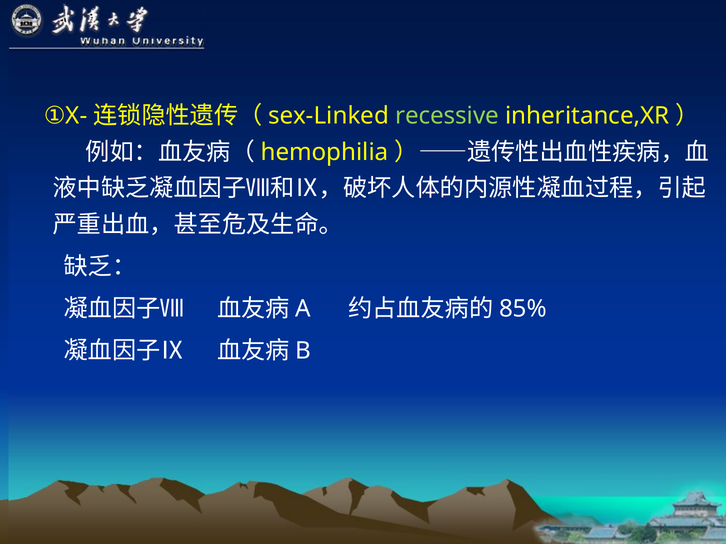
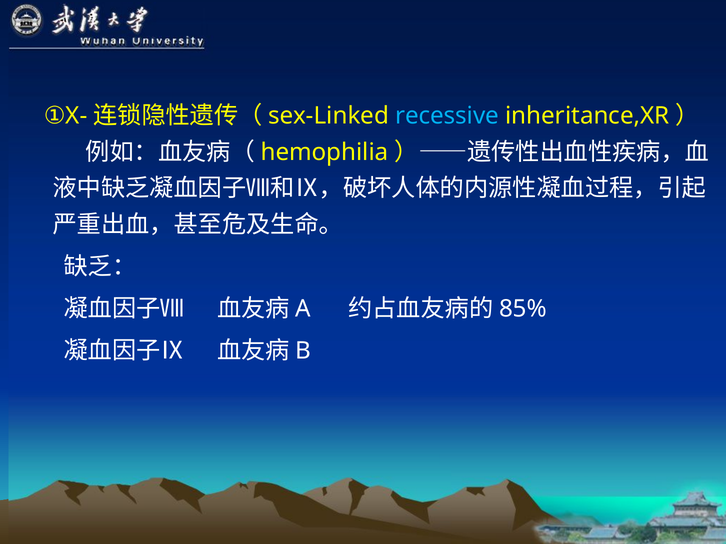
recessive colour: light green -> light blue
